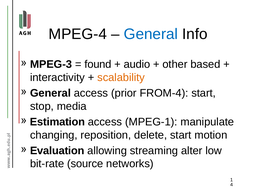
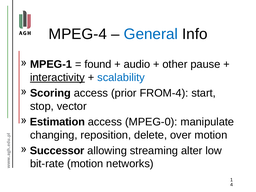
MPEG-3: MPEG-3 -> MPEG-1
based: based -> pause
interactivity underline: none -> present
scalability colour: orange -> blue
General at (50, 93): General -> Scoring
media: media -> vector
MPEG-1: MPEG-1 -> MPEG-0
delete start: start -> over
Evaluation: Evaluation -> Successor
bit-rate source: source -> motion
